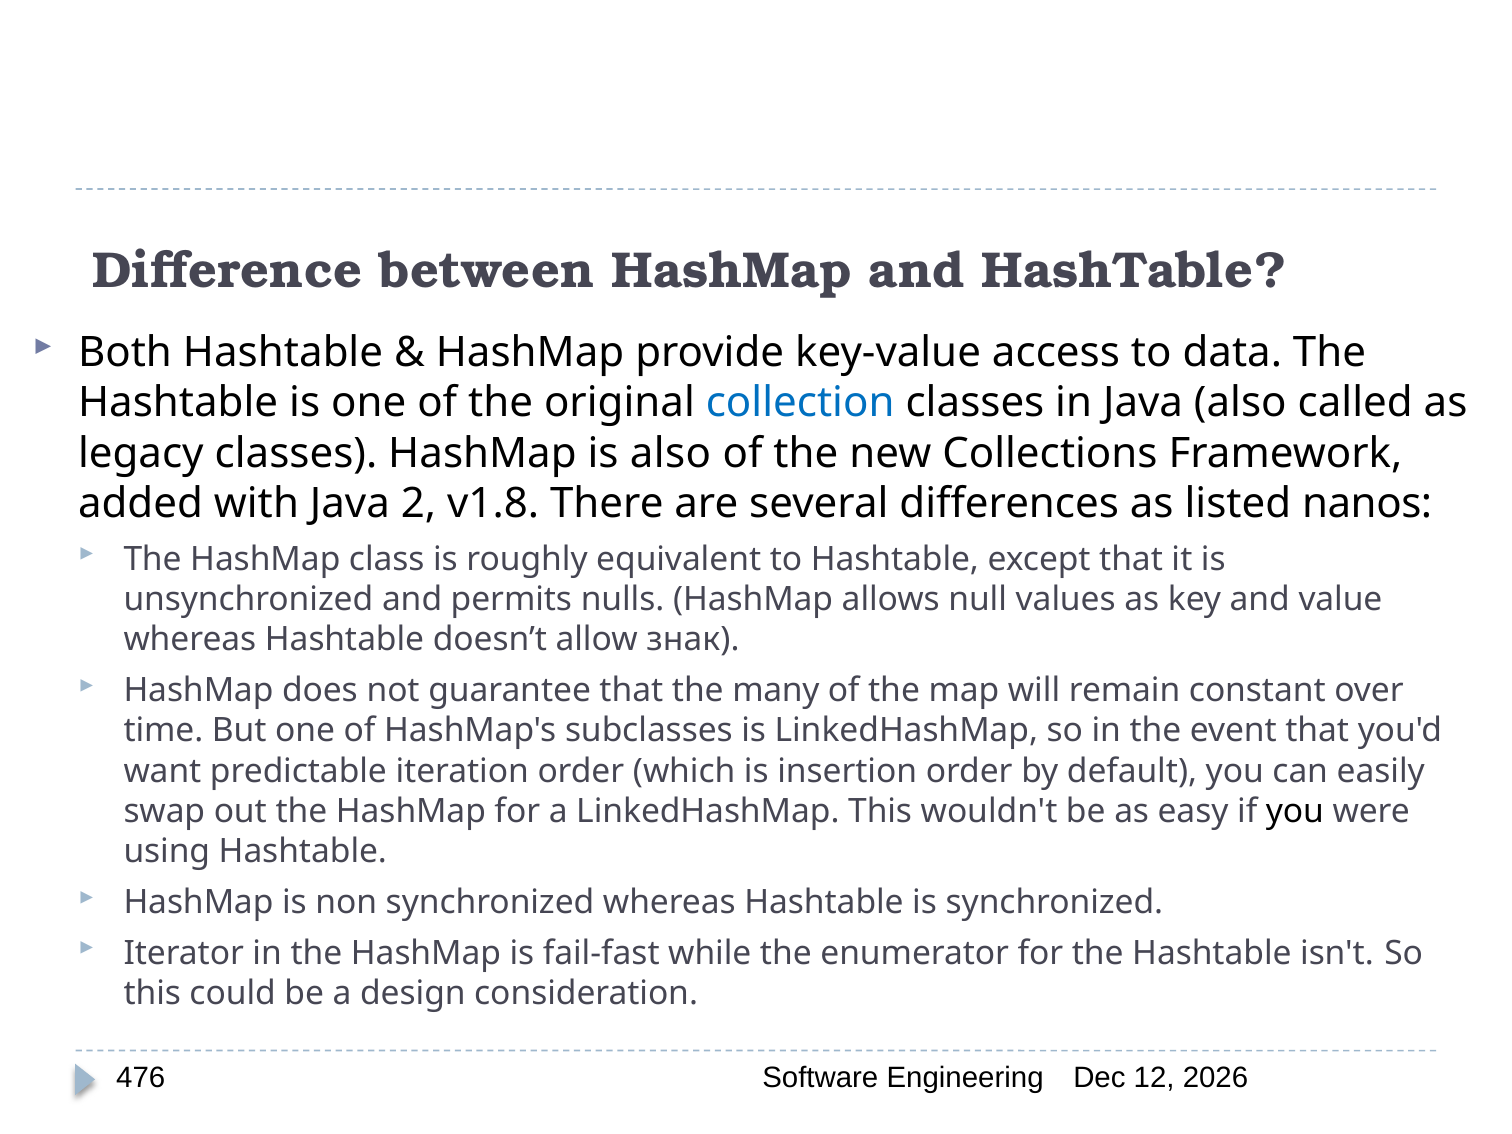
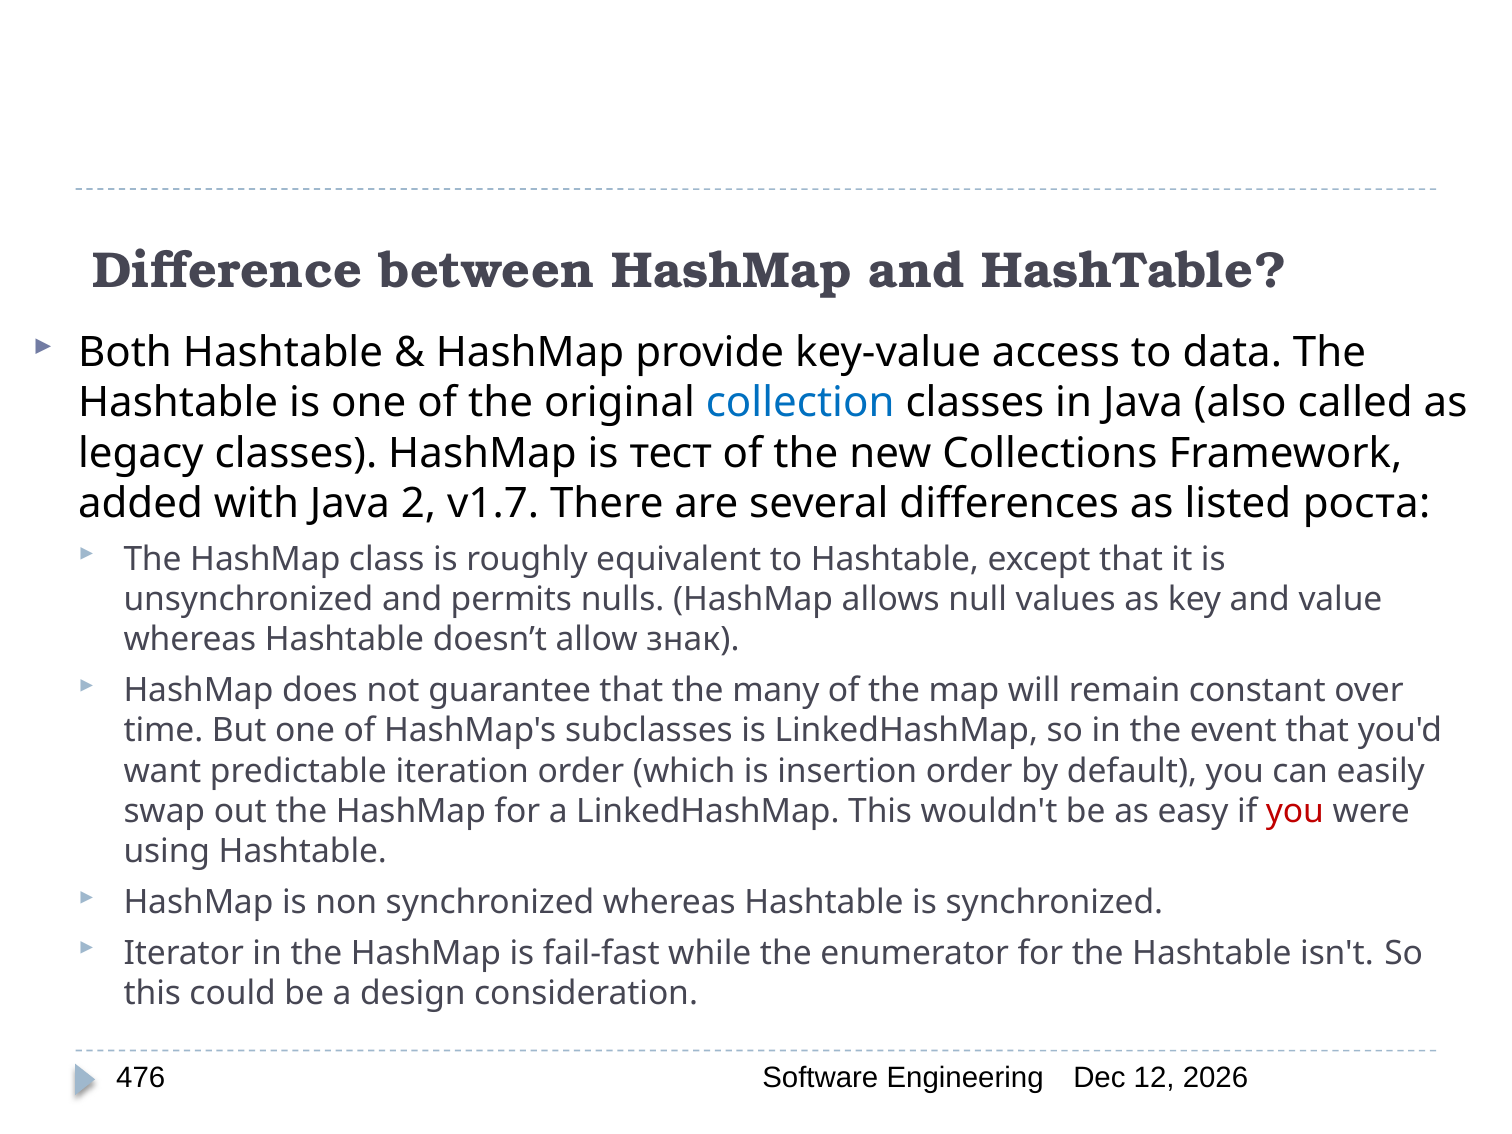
is also: also -> тест
v1.8: v1.8 -> v1.7
nanos: nanos -> роста
you at (1295, 811) colour: black -> red
